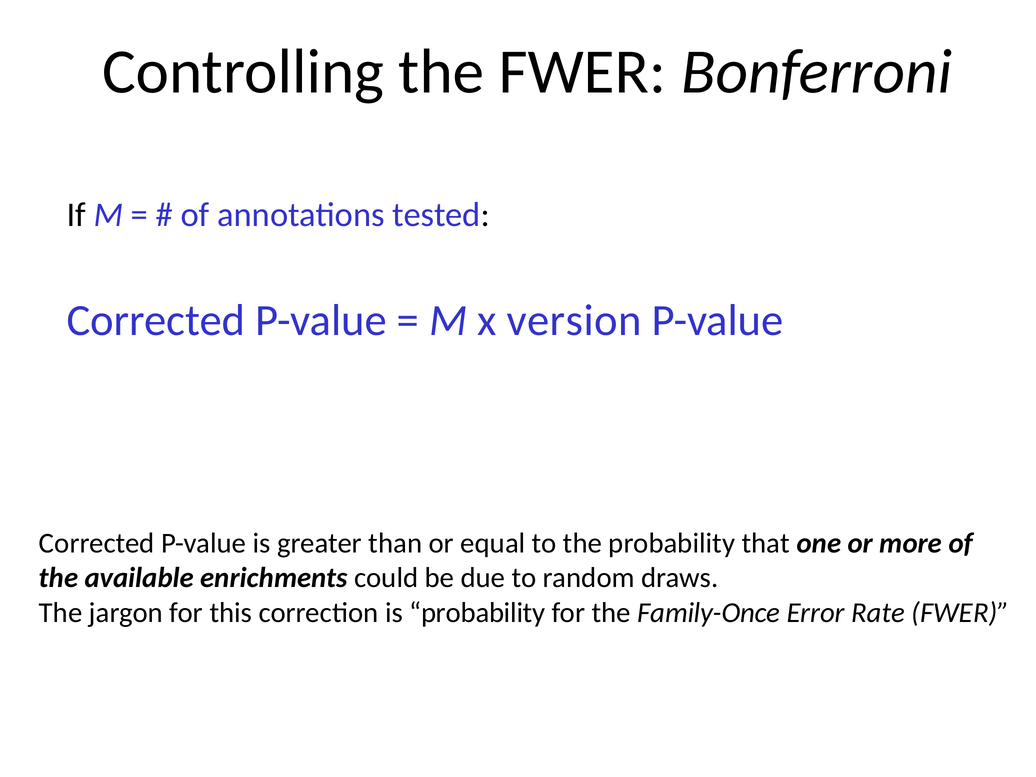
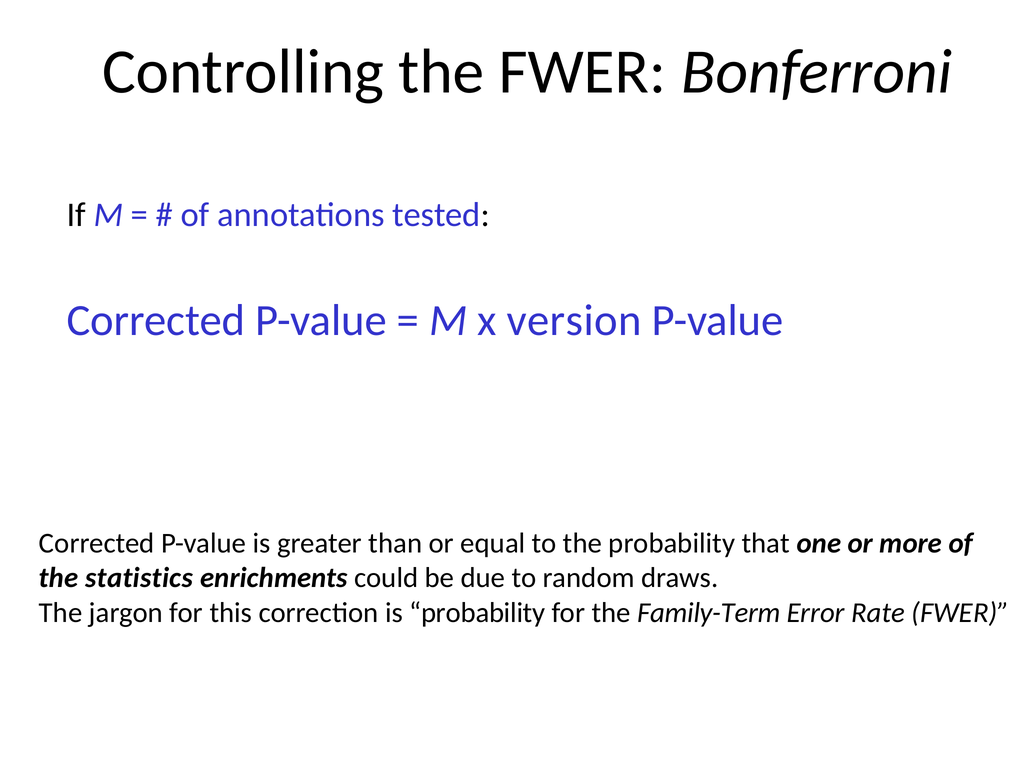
available: available -> statistics
Family-Once: Family-Once -> Family-Term
